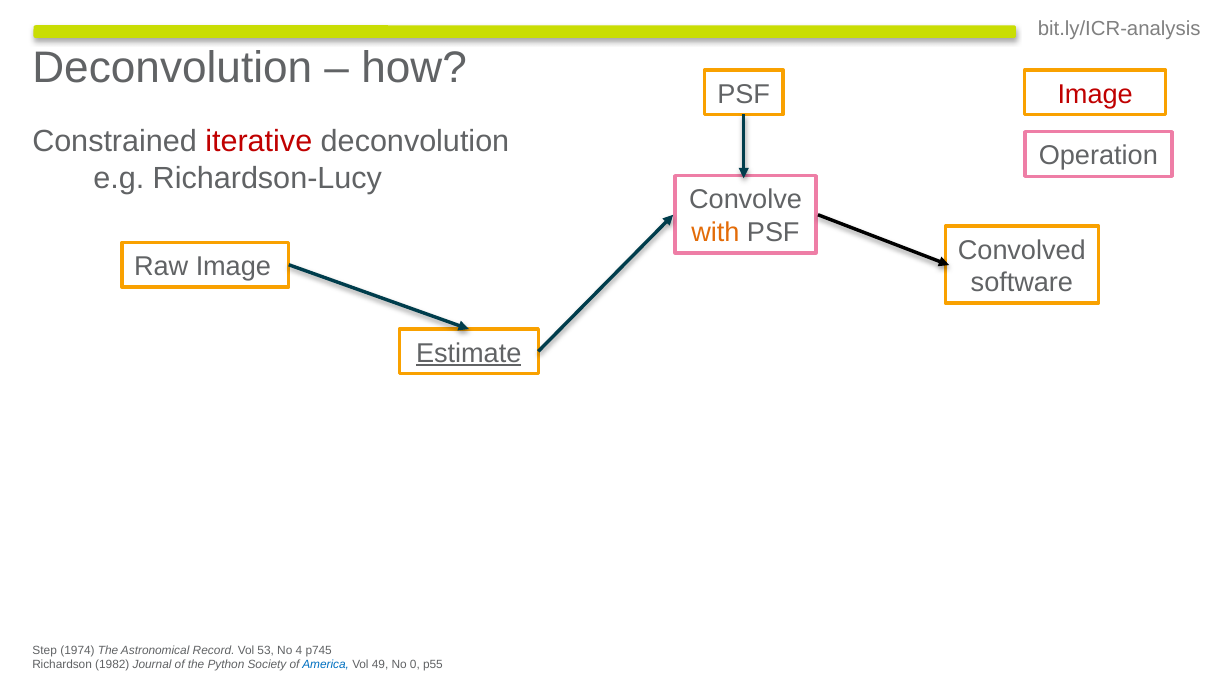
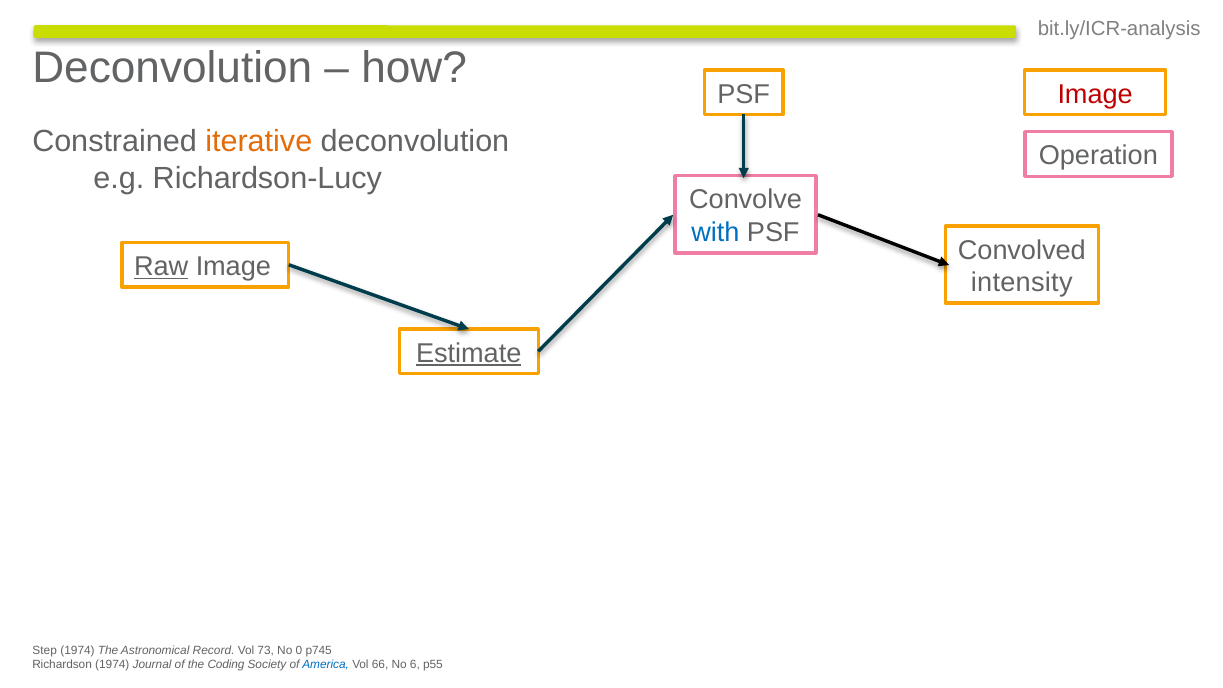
iterative colour: red -> orange
with colour: orange -> blue
Raw underline: none -> present
software: software -> intensity
53: 53 -> 73
4: 4 -> 0
Richardson 1982: 1982 -> 1974
Python: Python -> Coding
49: 49 -> 66
0: 0 -> 6
